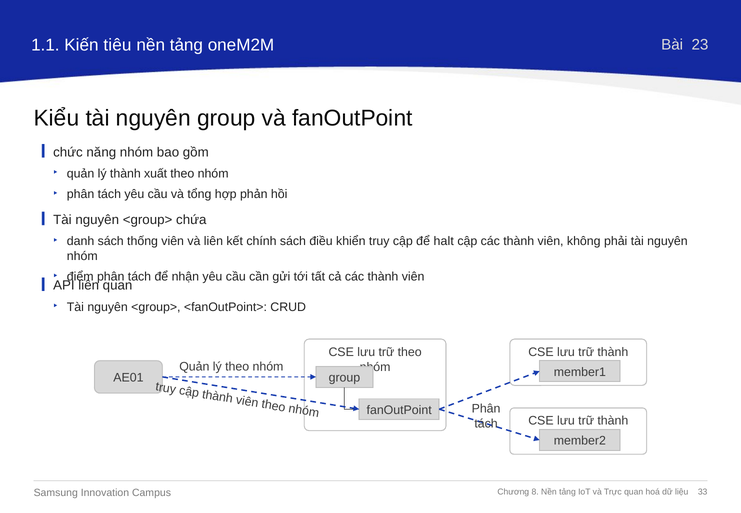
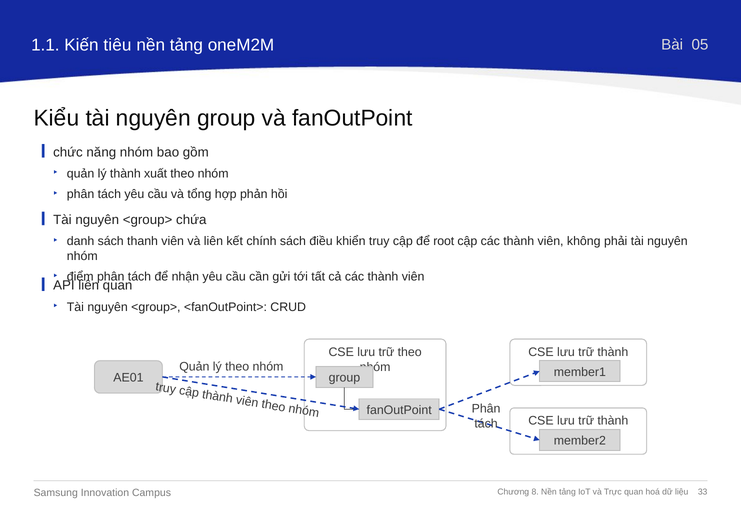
23: 23 -> 05
thống: thống -> thanh
halt: halt -> root
